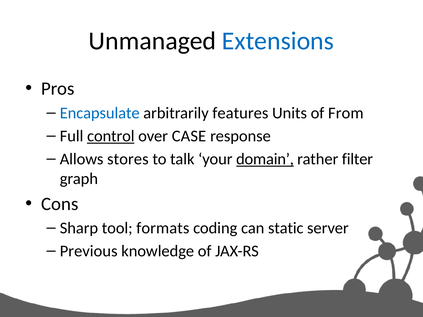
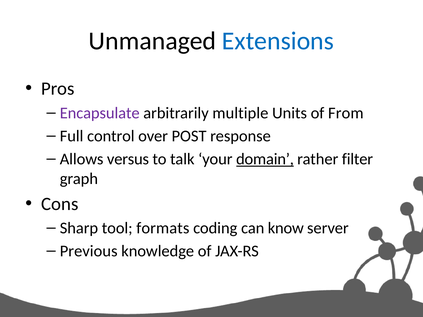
Encapsulate colour: blue -> purple
features: features -> multiple
control underline: present -> none
CASE: CASE -> POST
stores: stores -> versus
static: static -> know
